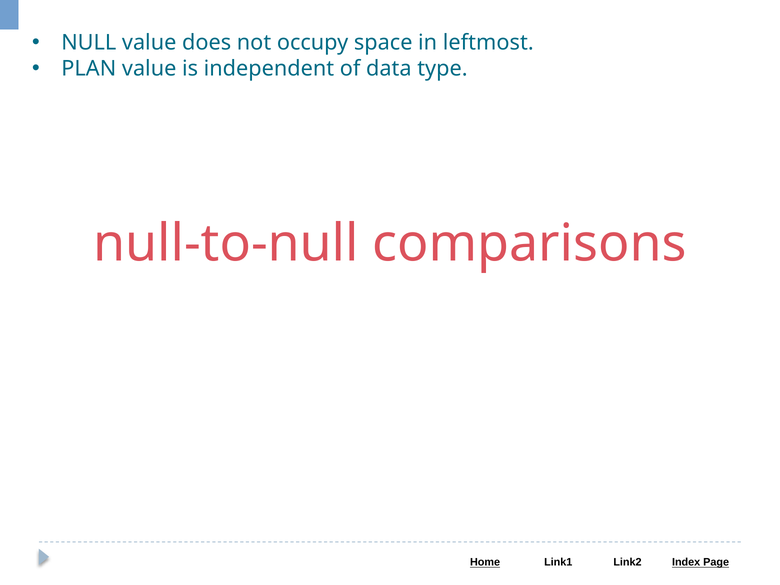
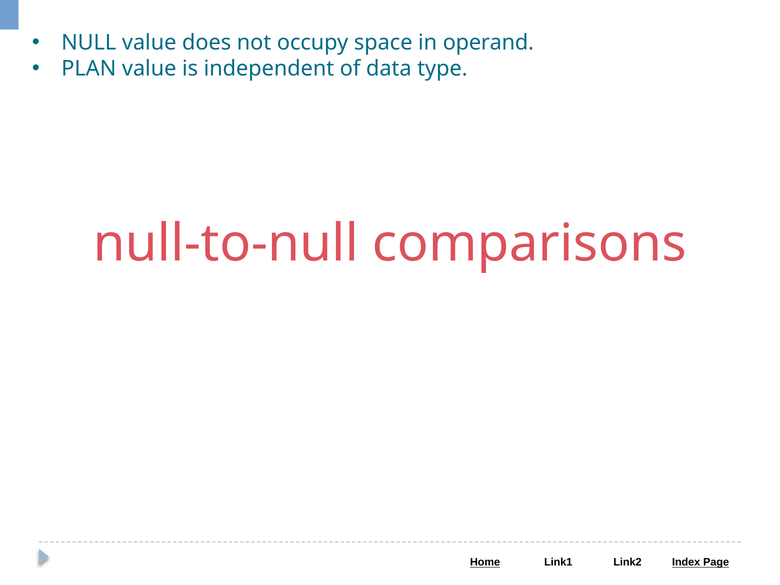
leftmost: leftmost -> operand
